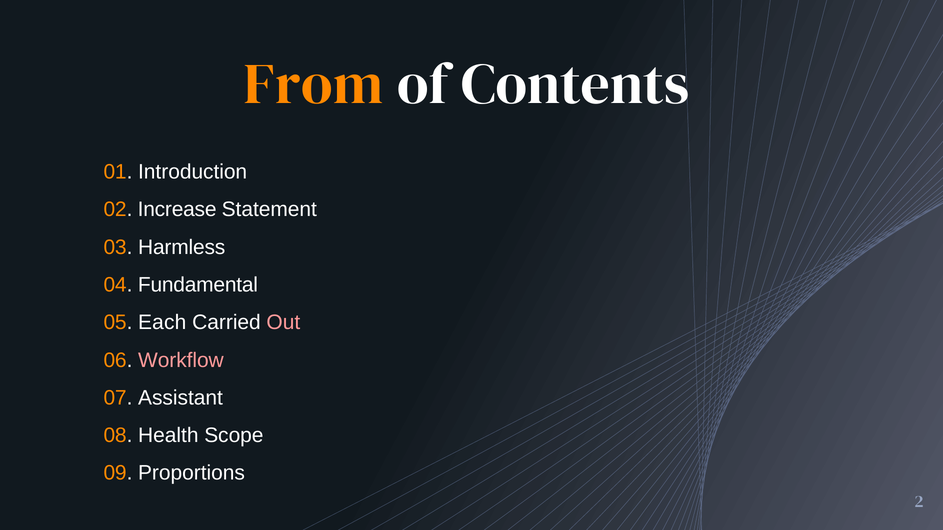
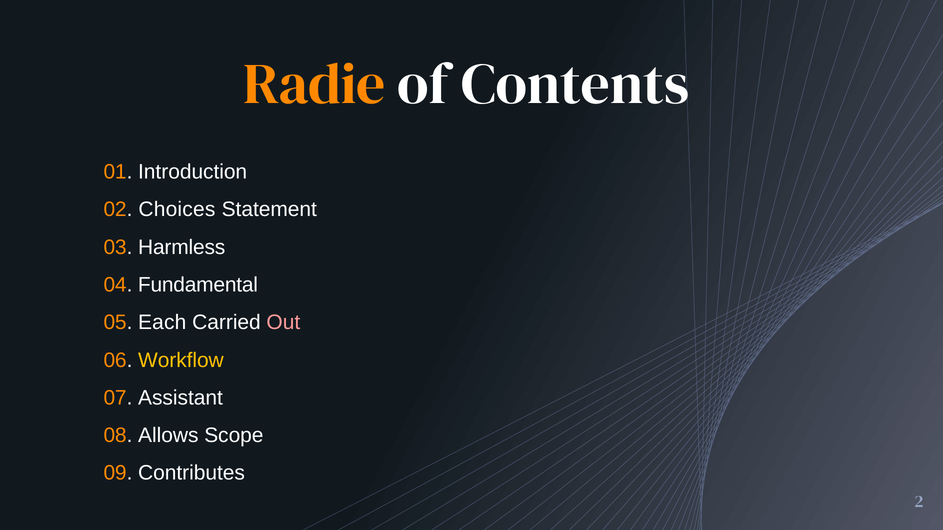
From: From -> Radie
Increase: Increase -> Choices
Workflow colour: pink -> yellow
Health: Health -> Allows
Proportions: Proportions -> Contributes
